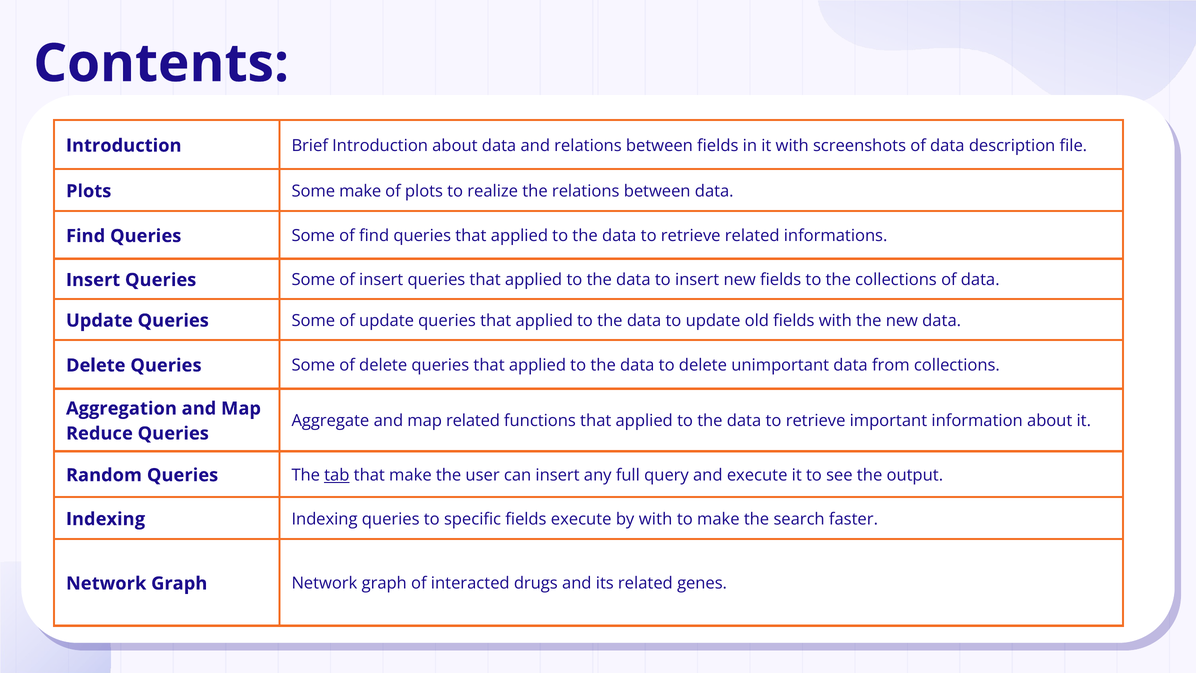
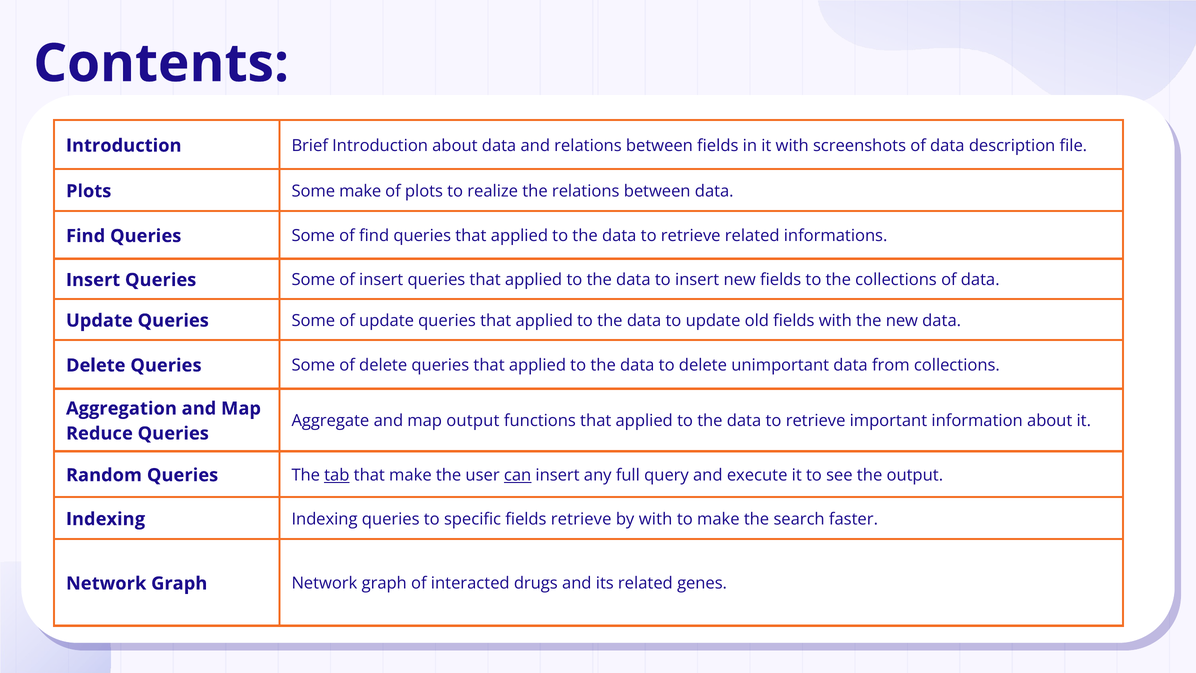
map related: related -> output
can underline: none -> present
fields execute: execute -> retrieve
